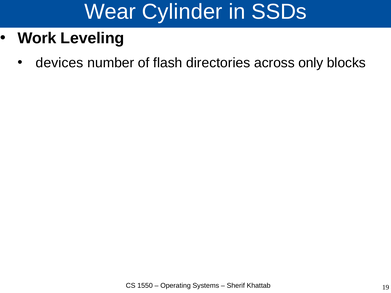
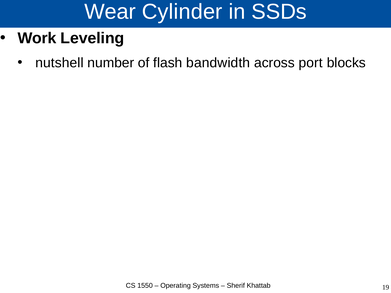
devices: devices -> nutshell
directories: directories -> bandwidth
only: only -> port
